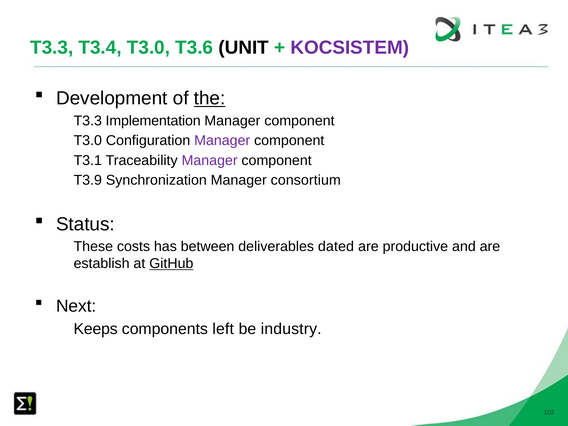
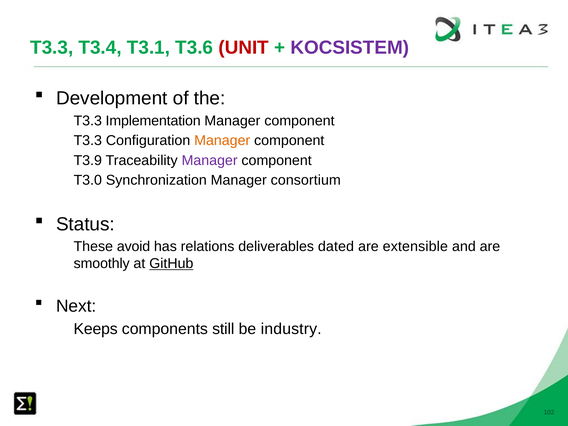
T3.4 T3.0: T3.0 -> T3.1
UNIT colour: black -> red
the underline: present -> none
T3.0 at (88, 141): T3.0 -> T3.3
Manager at (222, 141) colour: purple -> orange
T3.1: T3.1 -> T3.9
T3.9: T3.9 -> T3.0
costs: costs -> avoid
between: between -> relations
productive: productive -> extensible
establish: establish -> smoothly
left: left -> still
